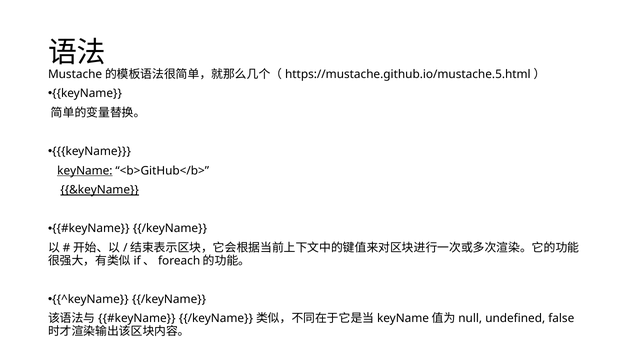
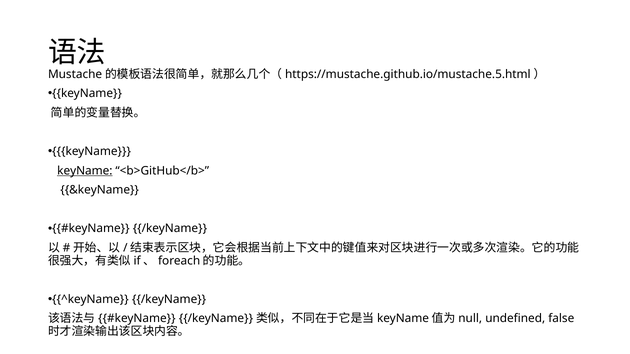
&keyName underline: present -> none
